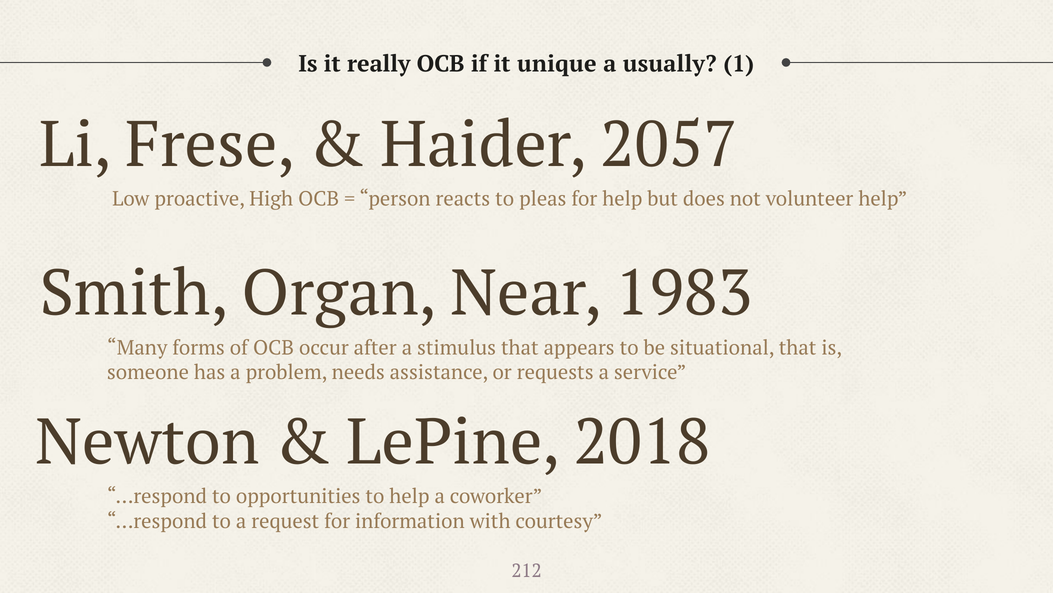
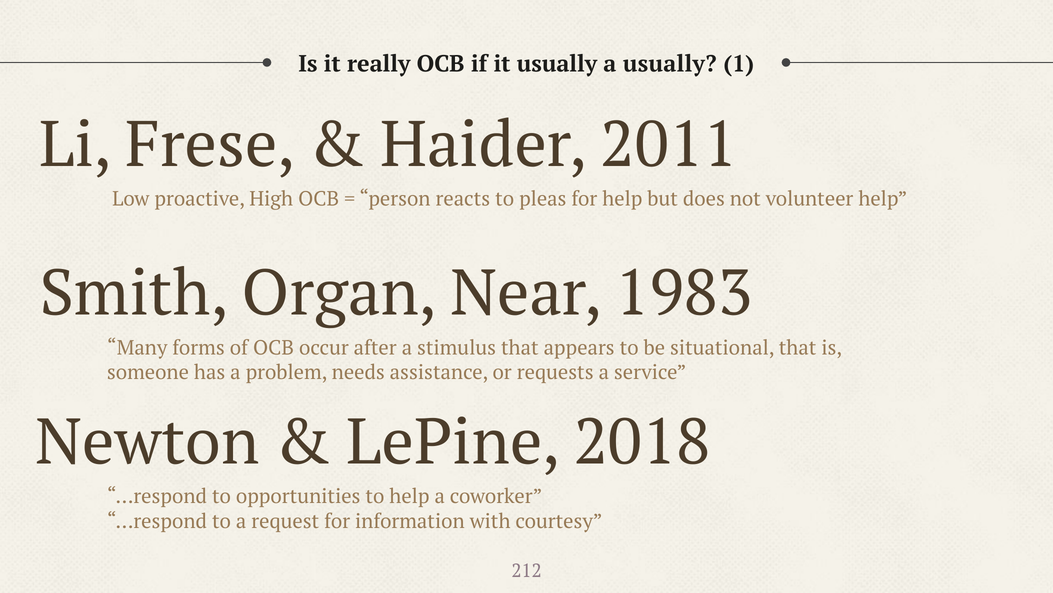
it unique: unique -> usually
2057: 2057 -> 2011
